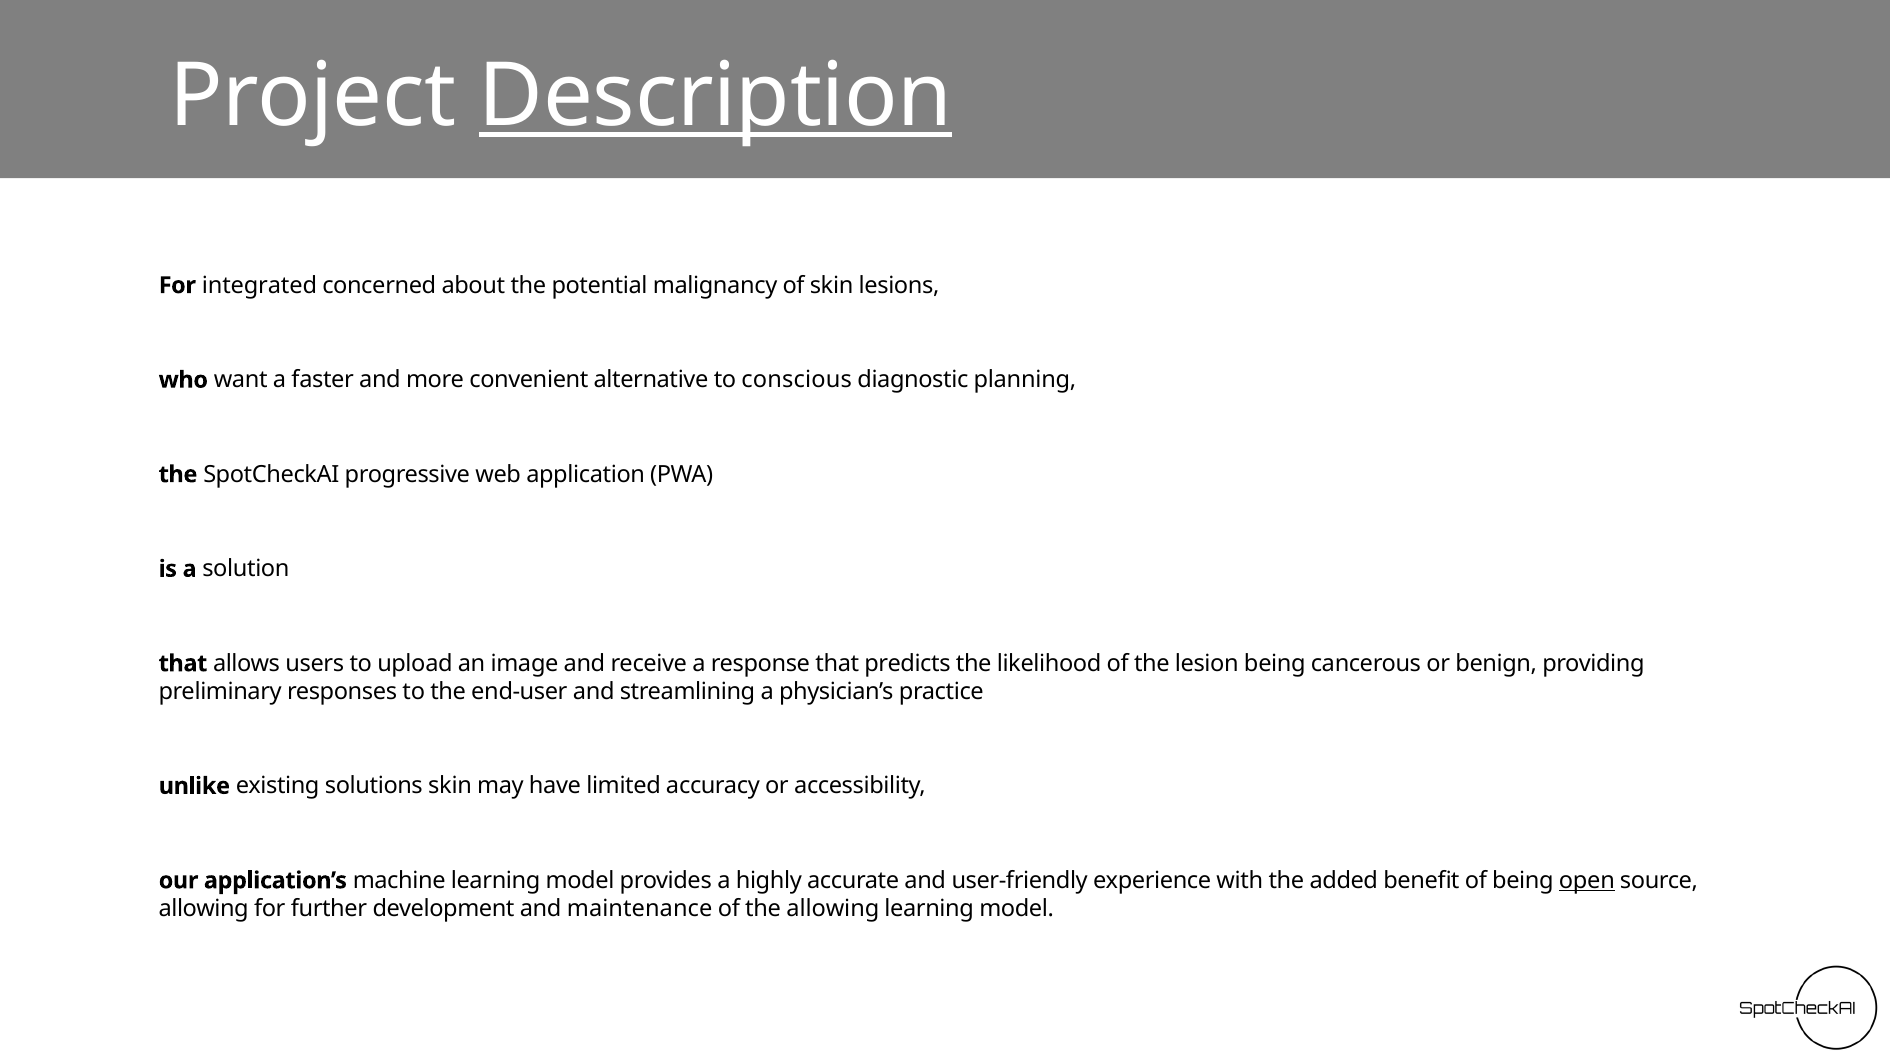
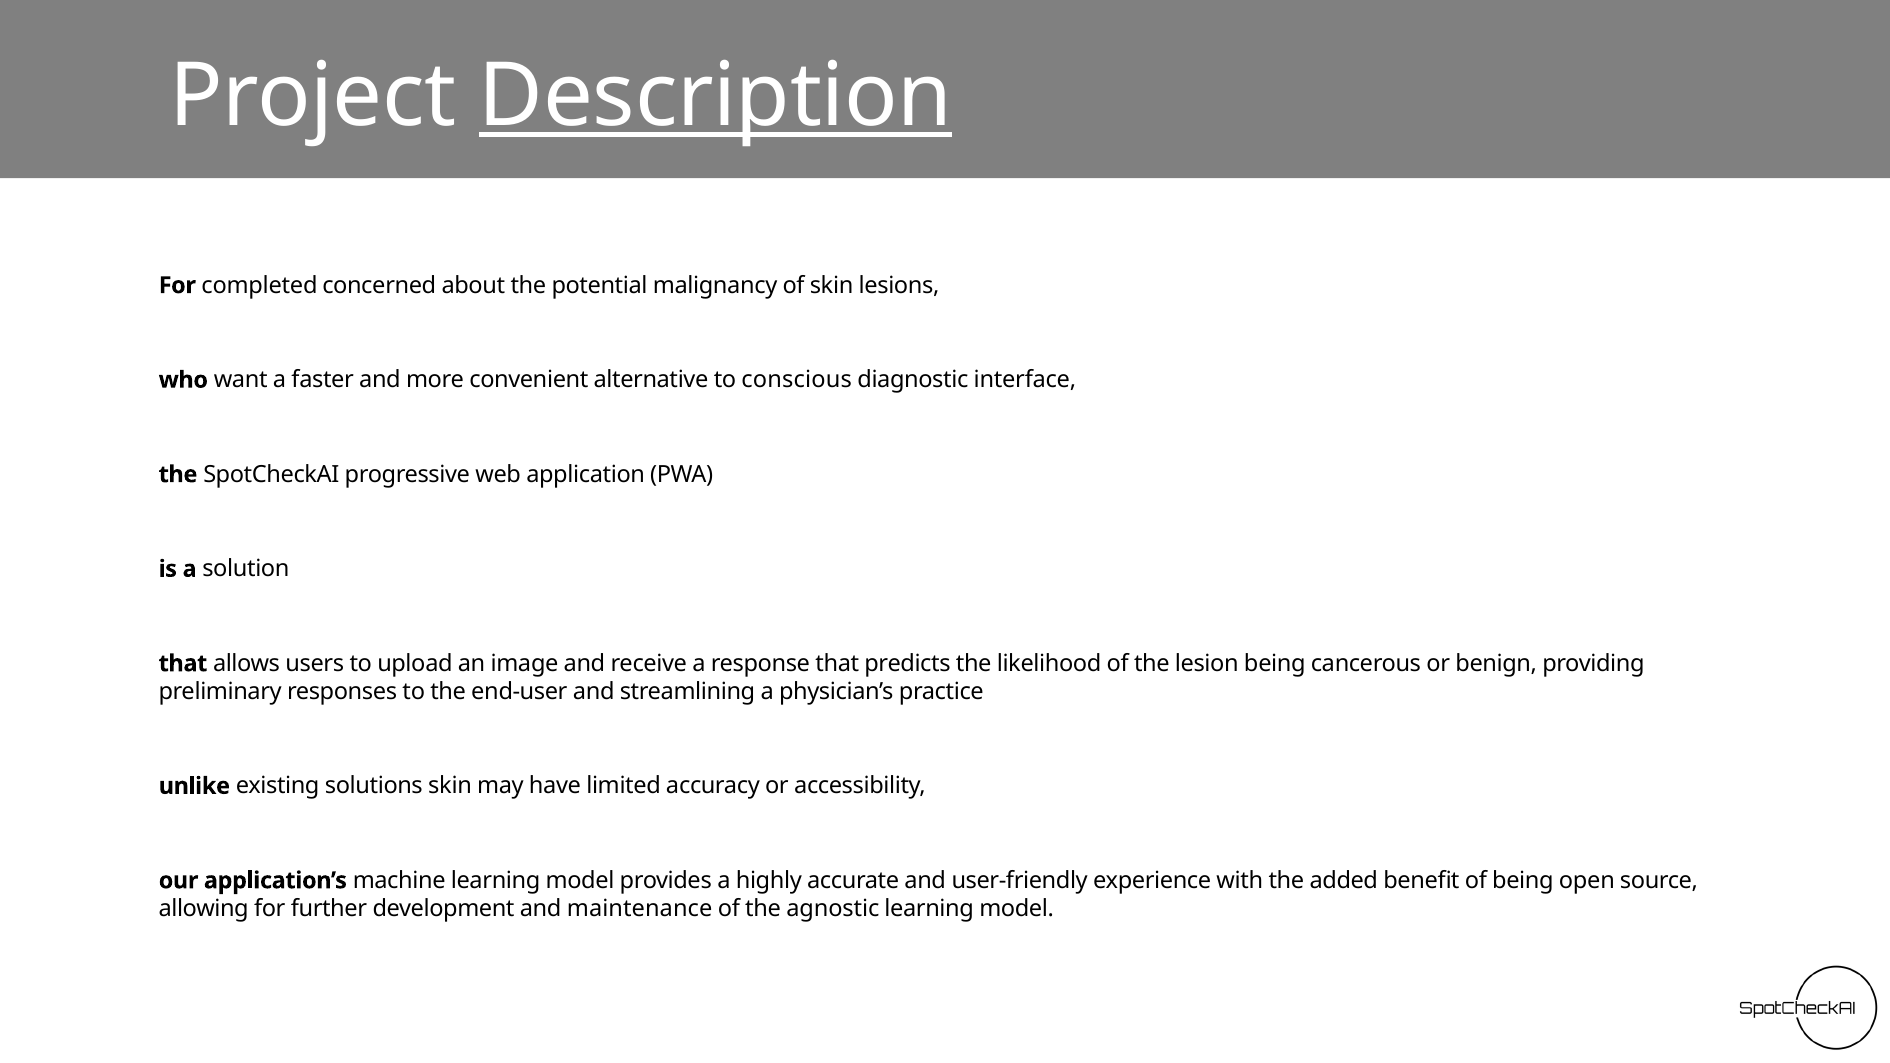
integrated: integrated -> completed
planning: planning -> interface
open underline: present -> none
the allowing: allowing -> agnostic
